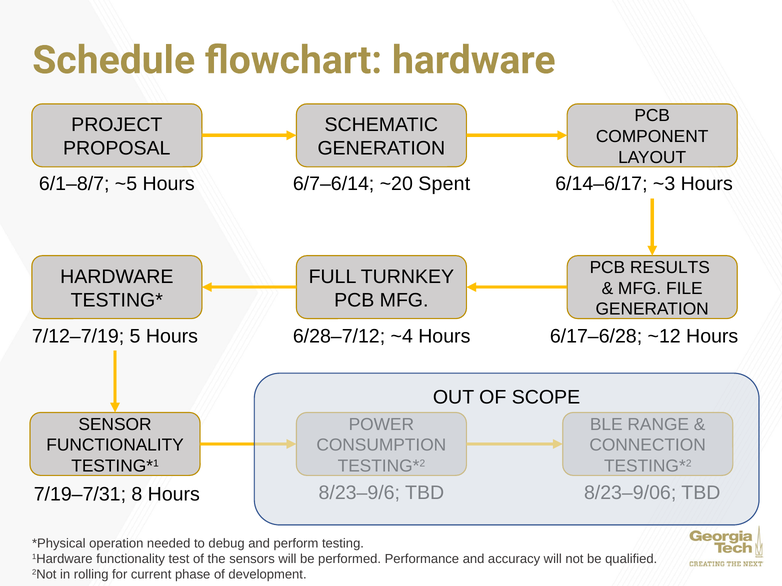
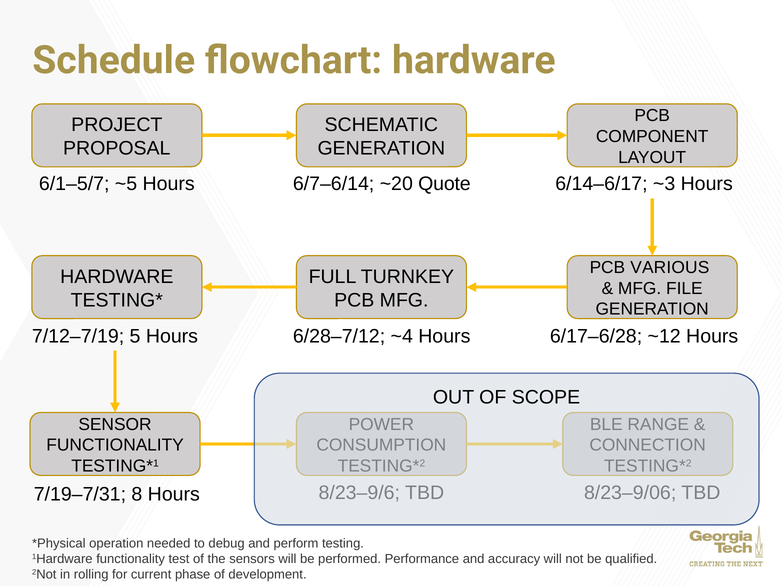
6/1–8/7: 6/1–8/7 -> 6/1–5/7
Spent: Spent -> Quote
RESULTS: RESULTS -> VARIOUS
